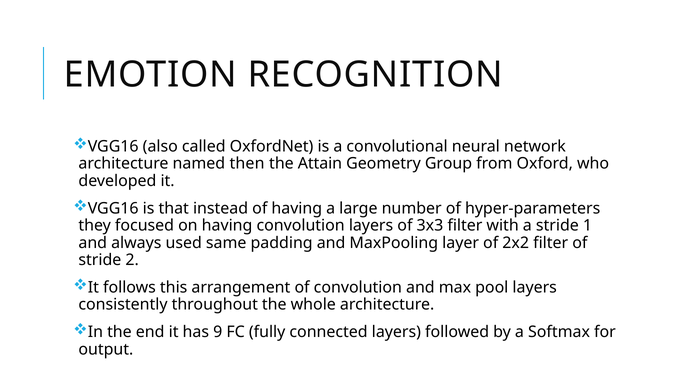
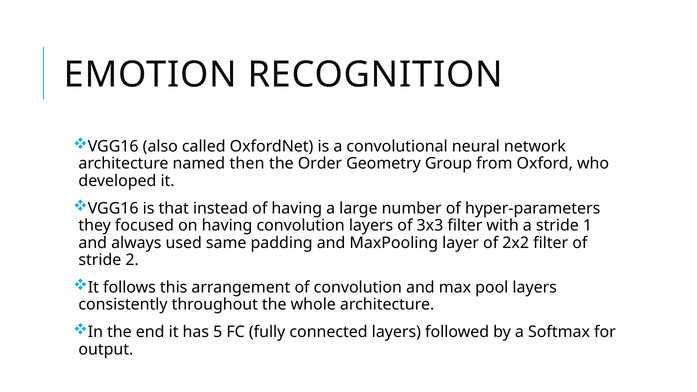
Attain: Attain -> Order
9: 9 -> 5
